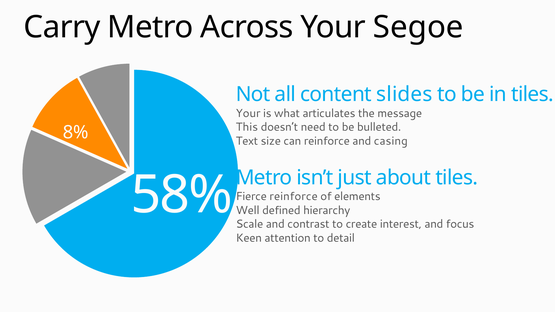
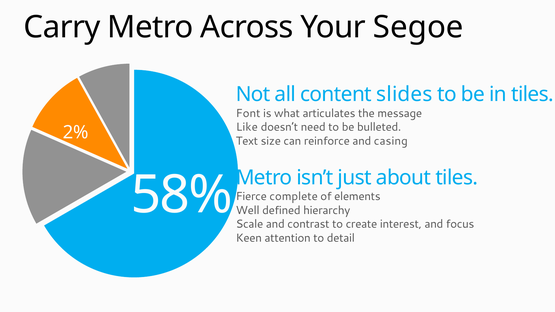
Your at (248, 113): Your -> Font
This: This -> Like
8%: 8% -> 2%
Fierce reinforce: reinforce -> complete
